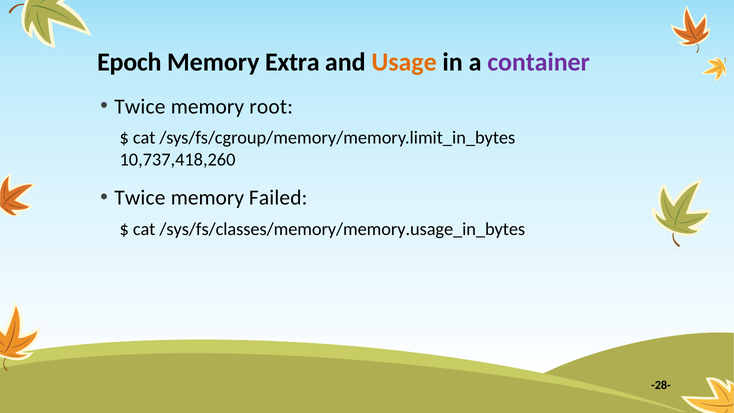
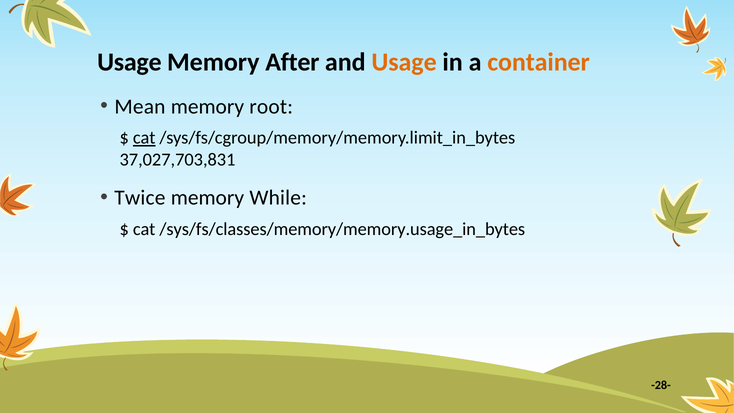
Epoch at (129, 62): Epoch -> Usage
Extra: Extra -> After
container colour: purple -> orange
Twice at (140, 107): Twice -> Mean
cat at (144, 138) underline: none -> present
10,737,418,260: 10,737,418,260 -> 37,027,703,831
Failed: Failed -> While
